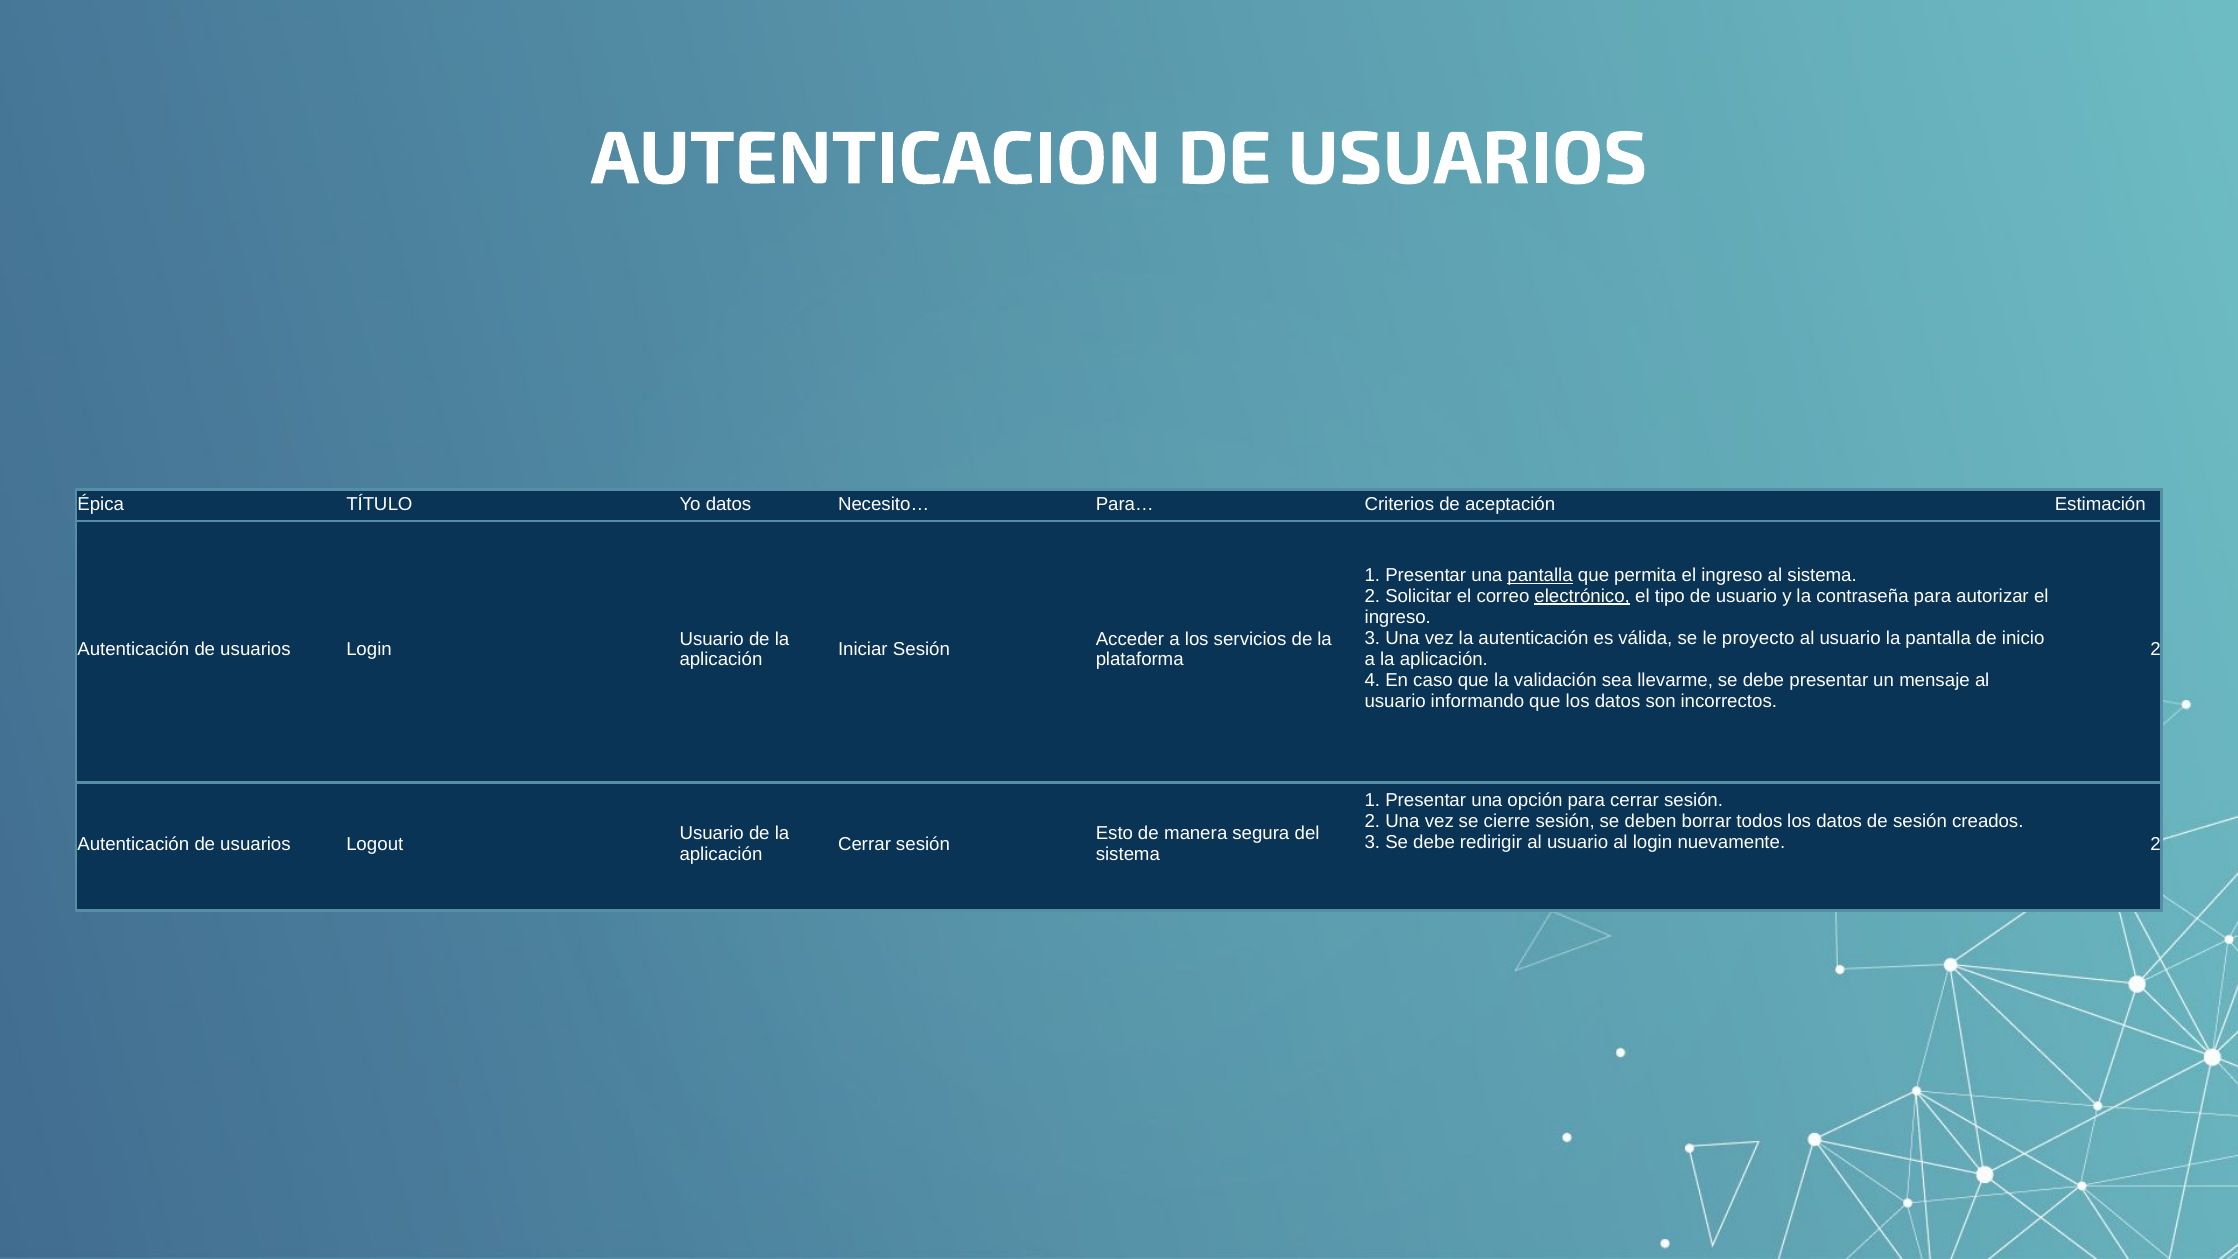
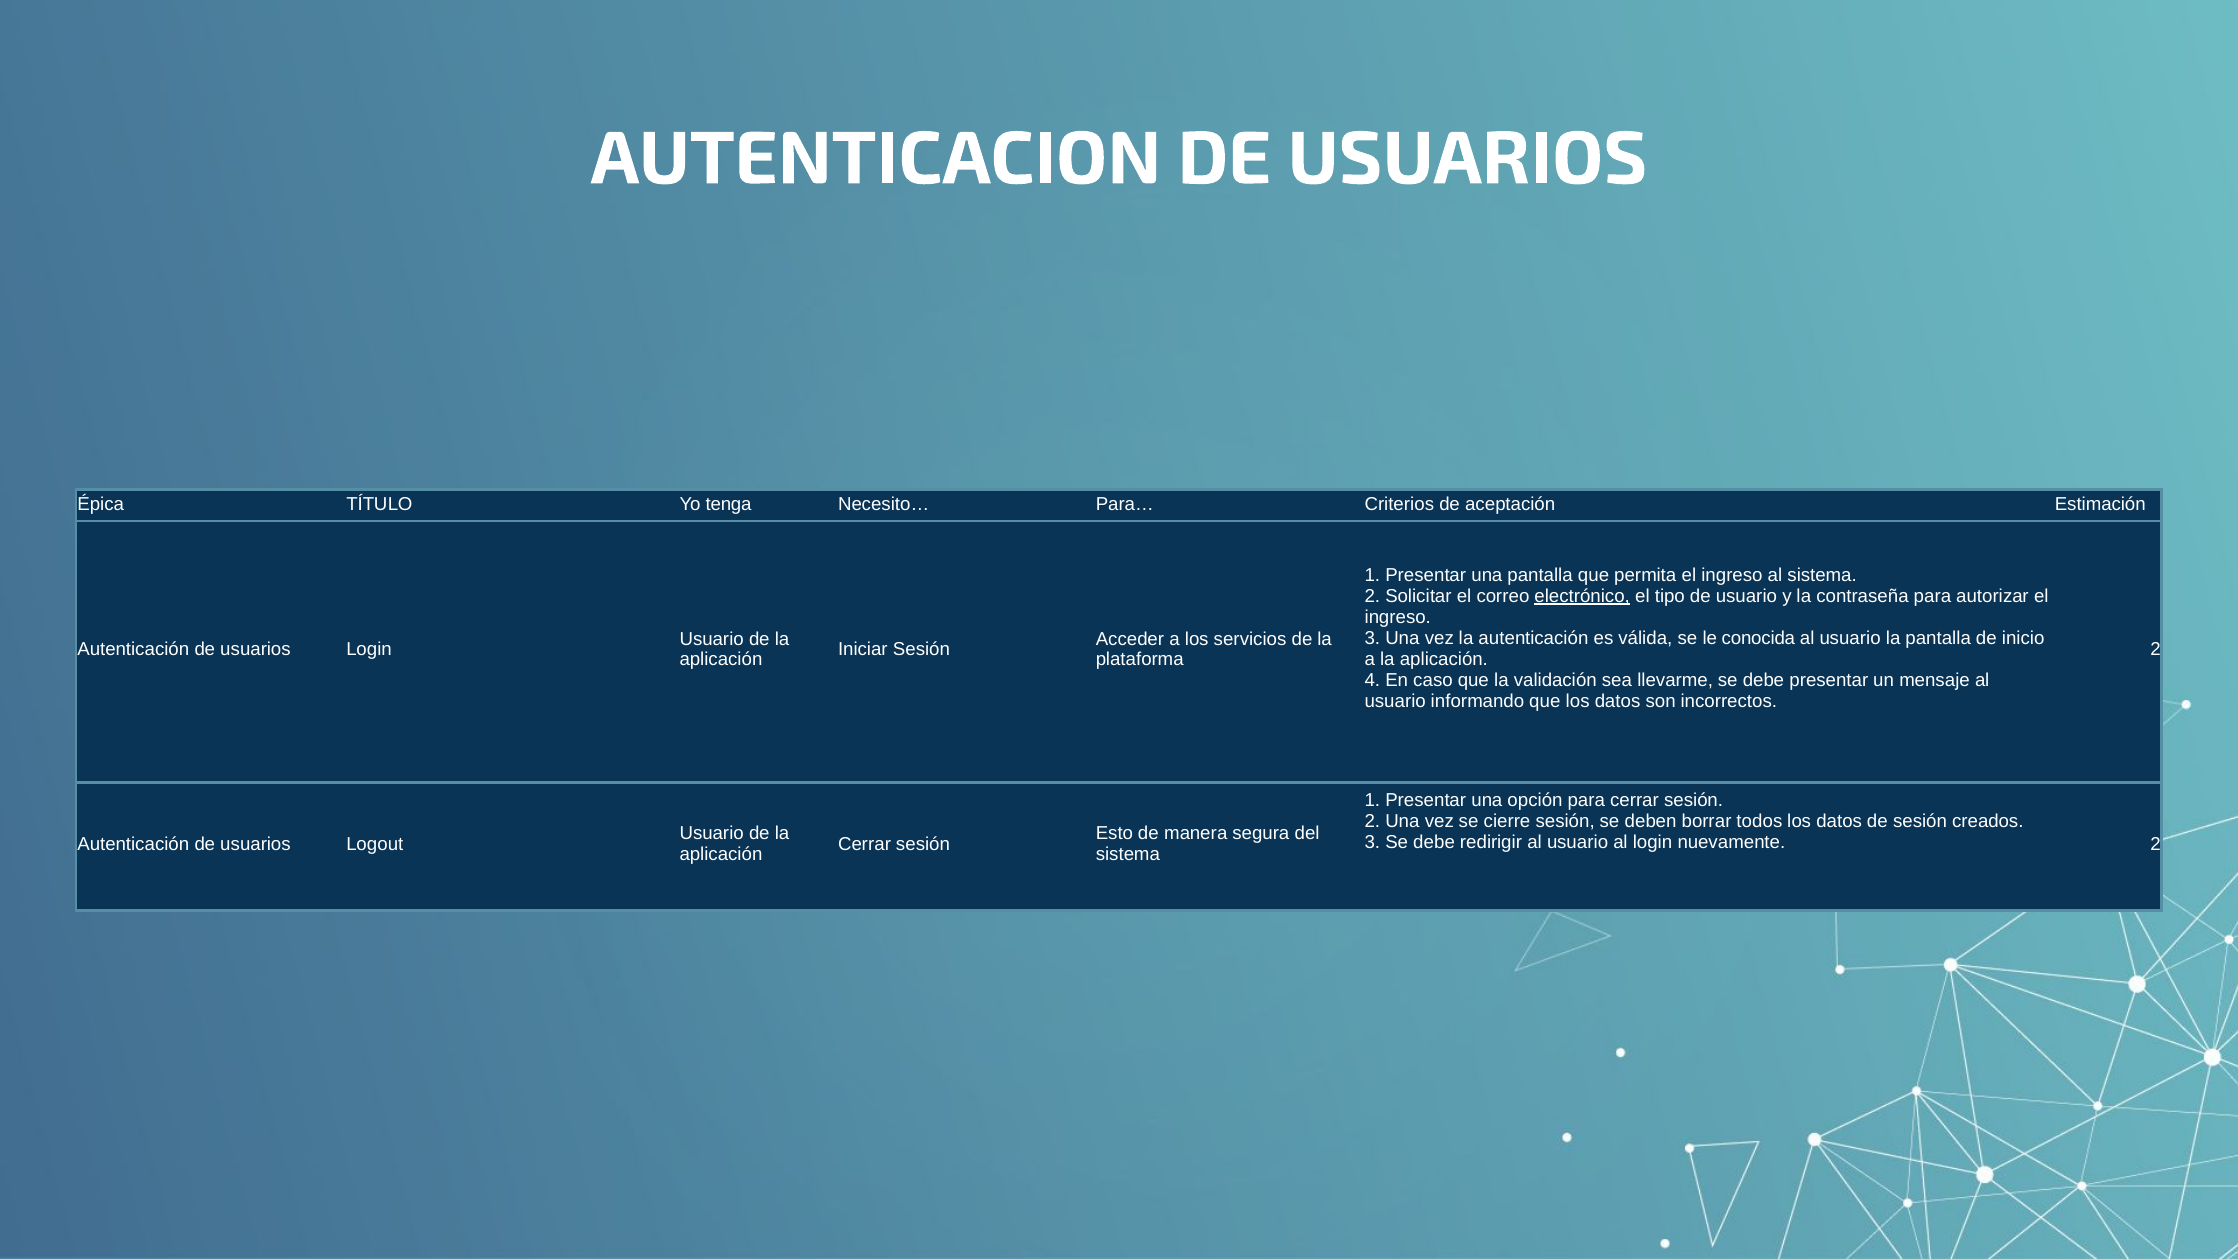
Yo datos: datos -> tenga
pantalla at (1540, 575) underline: present -> none
proyecto: proyecto -> conocida
